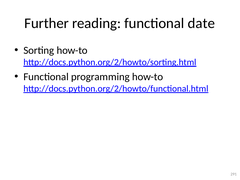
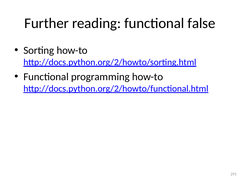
date: date -> false
